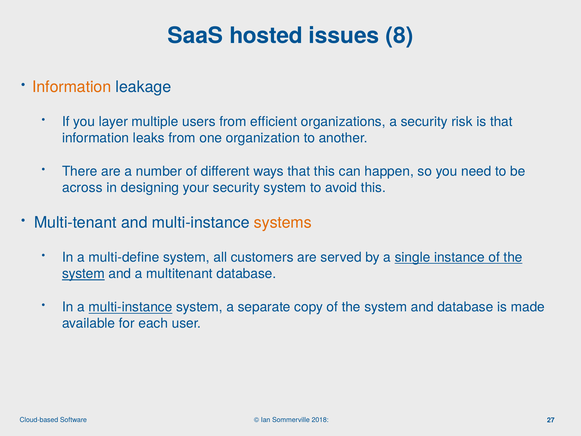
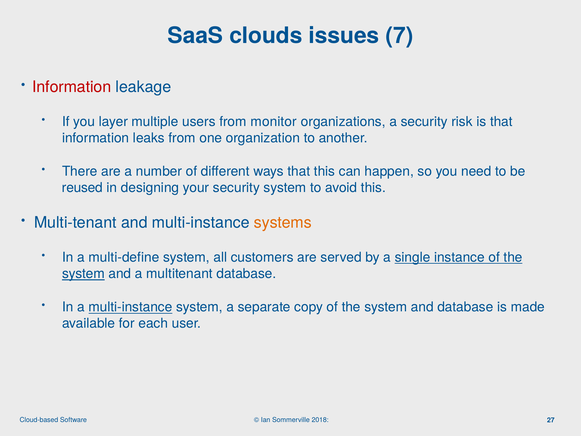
hosted: hosted -> clouds
8: 8 -> 7
Information at (72, 87) colour: orange -> red
efficient: efficient -> monitor
across: across -> reused
